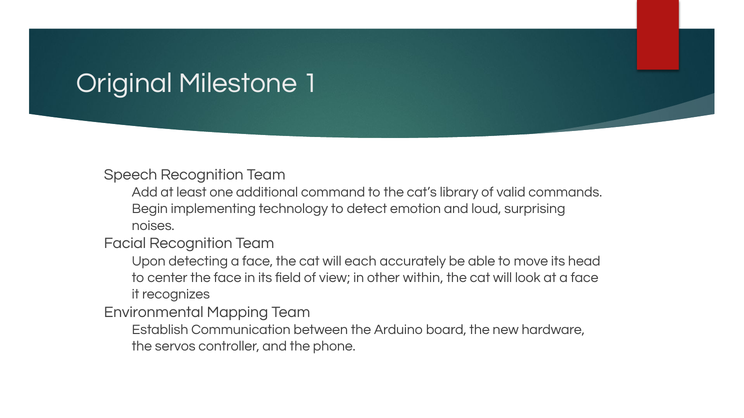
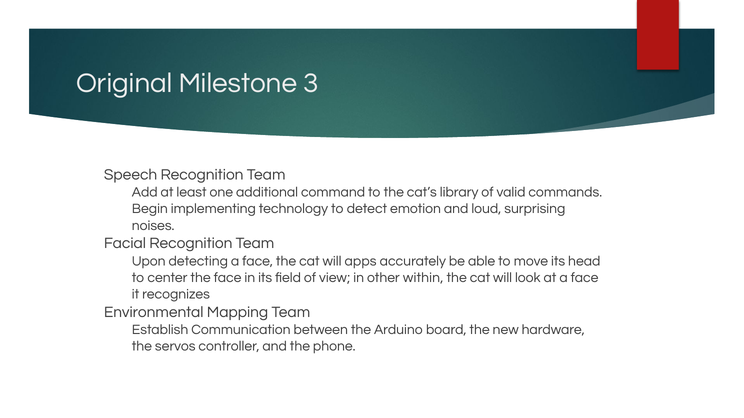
1: 1 -> 3
each: each -> apps
